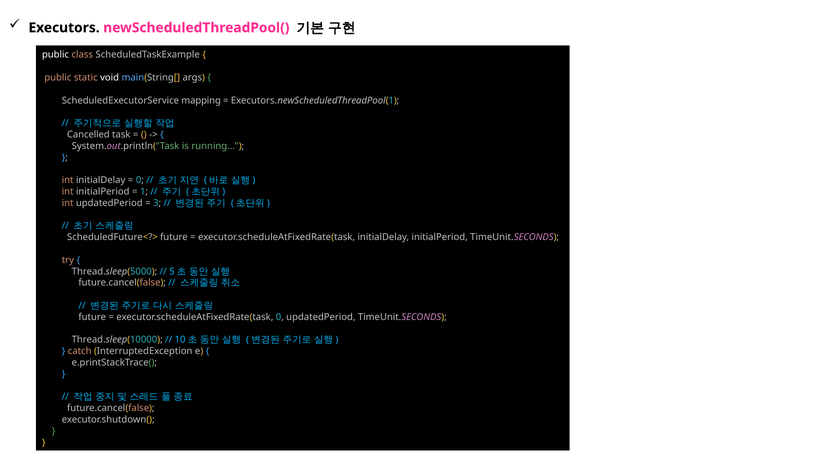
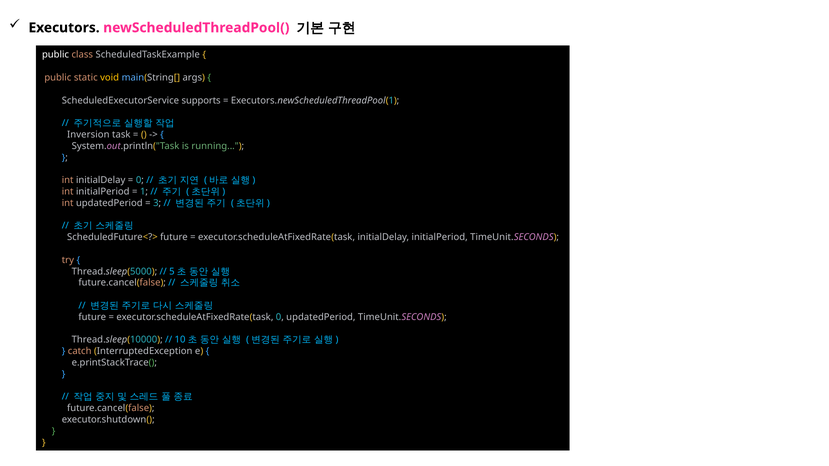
void colour: white -> yellow
mapping: mapping -> supports
Cancelled: Cancelled -> Inversion
